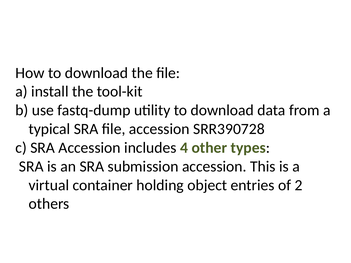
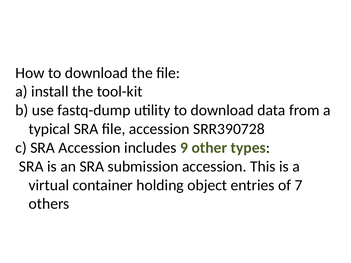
4: 4 -> 9
2: 2 -> 7
